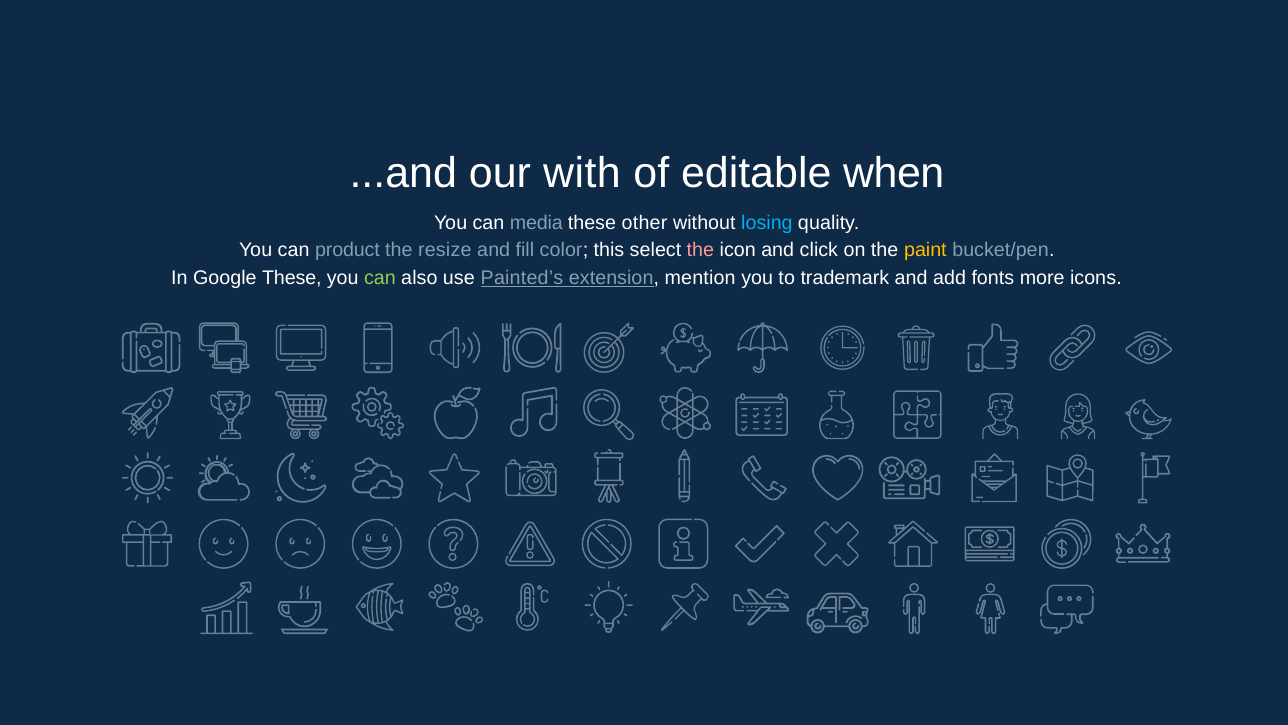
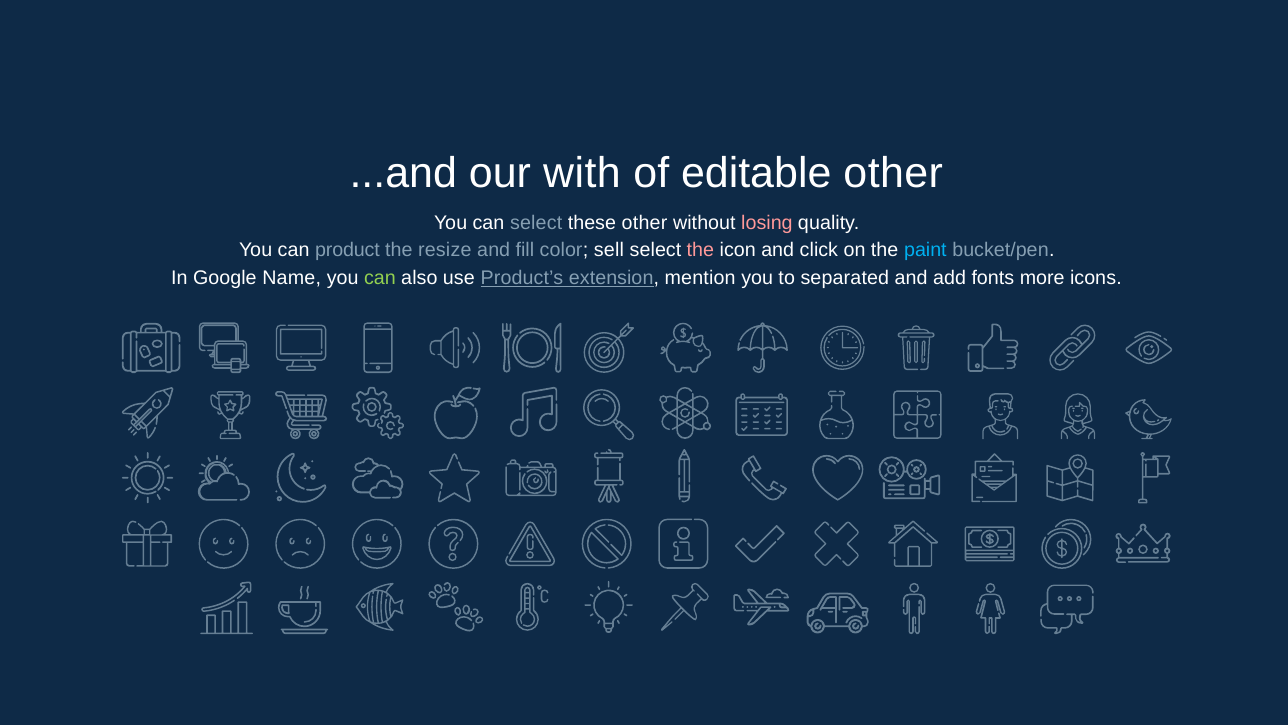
editable when: when -> other
can media: media -> select
losing colour: light blue -> pink
this: this -> sell
paint colour: yellow -> light blue
Google These: These -> Name
Painted’s: Painted’s -> Product’s
trademark: trademark -> separated
